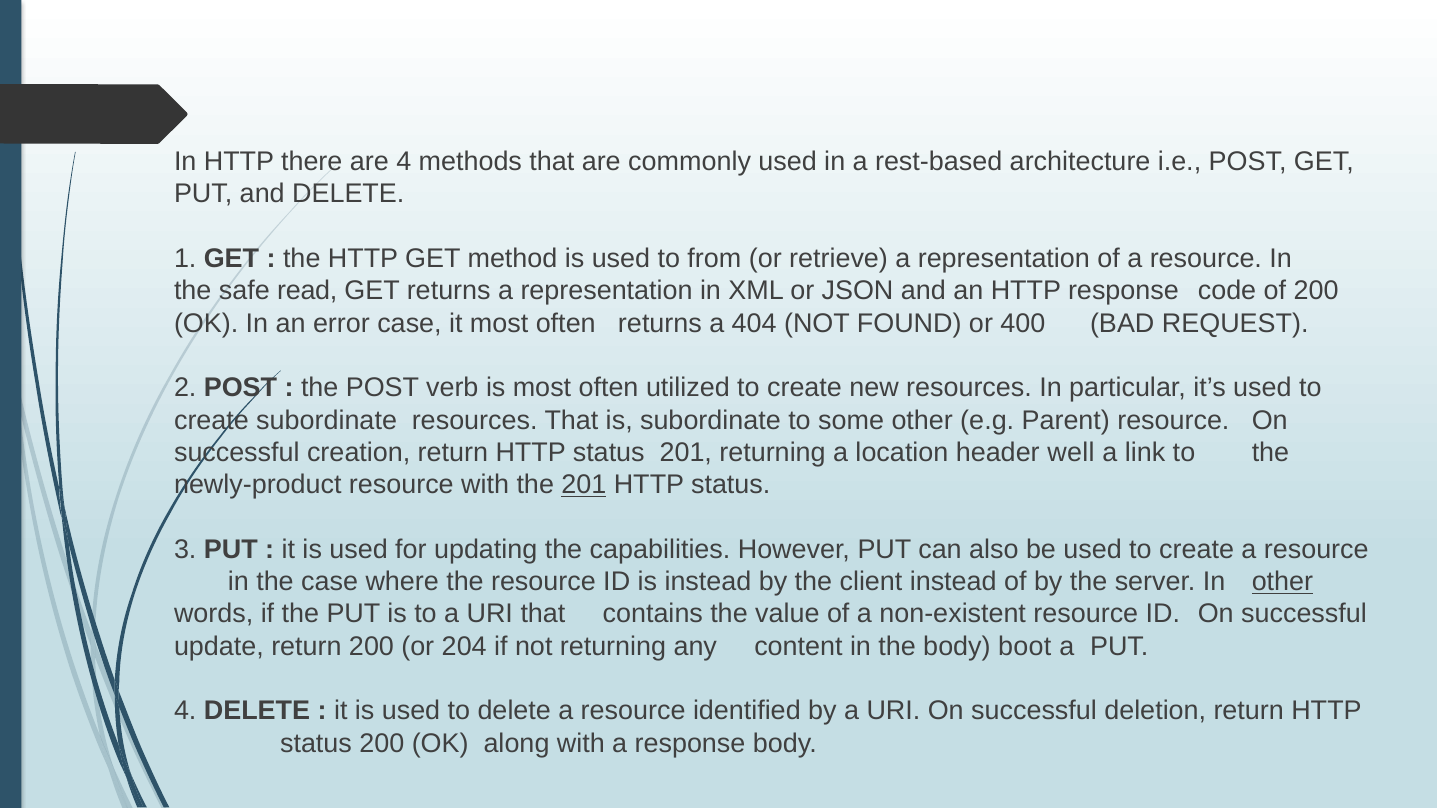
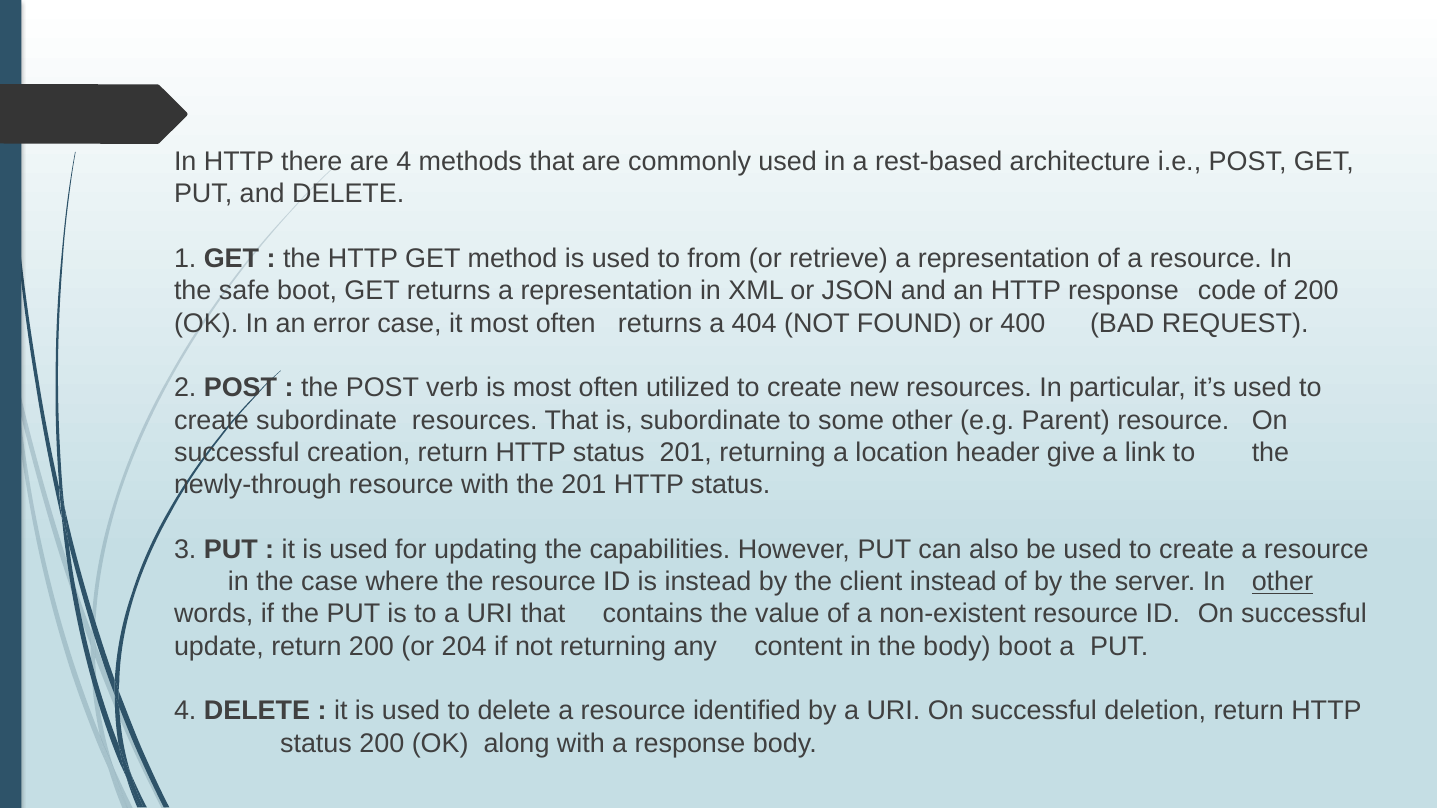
safe read: read -> boot
well: well -> give
newly-product: newly-product -> newly-through
201 at (584, 485) underline: present -> none
